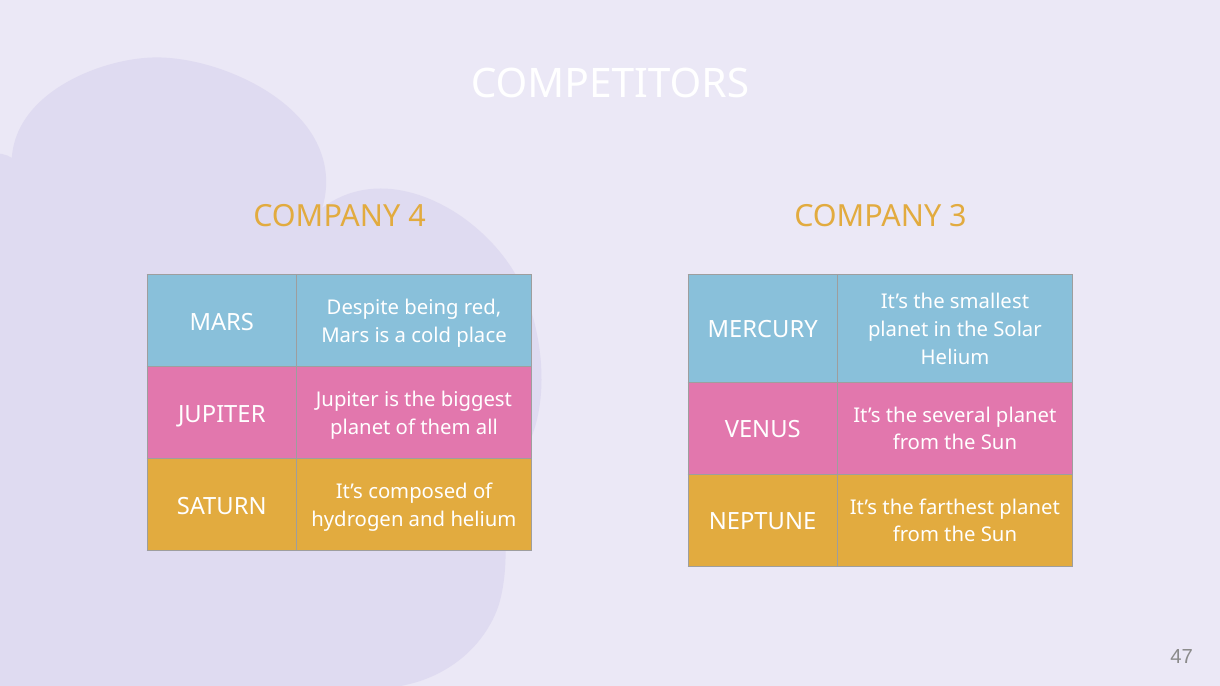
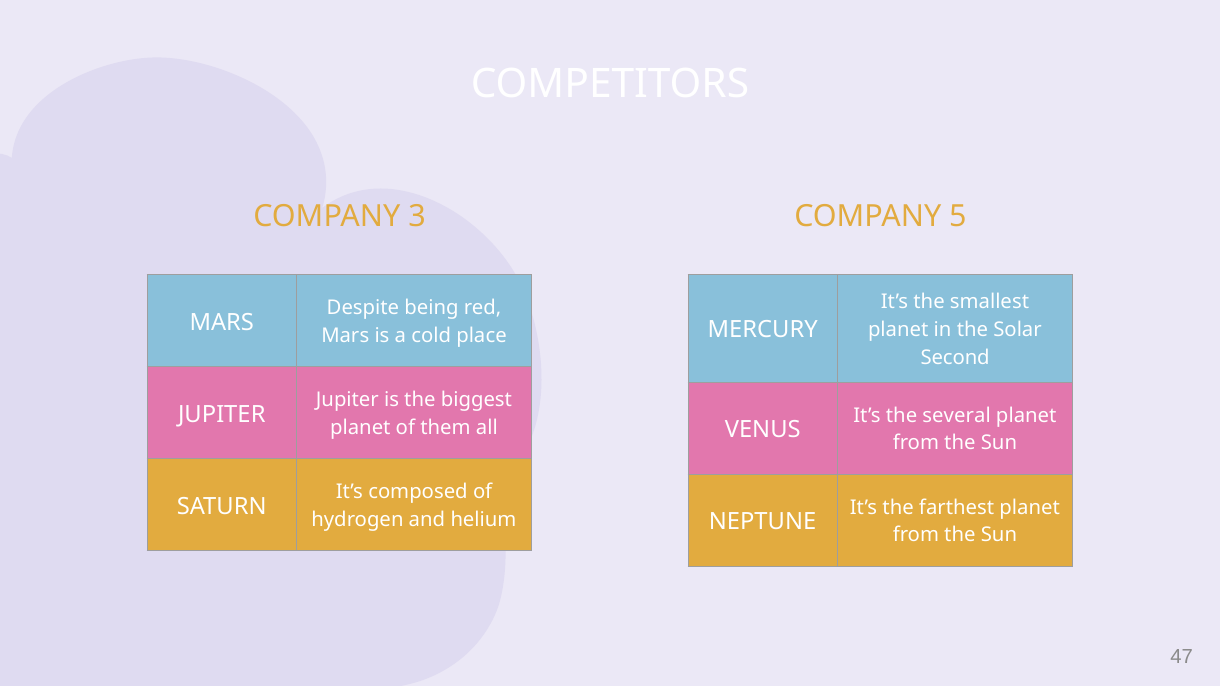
4: 4 -> 3
3: 3 -> 5
Helium at (955, 357): Helium -> Second
